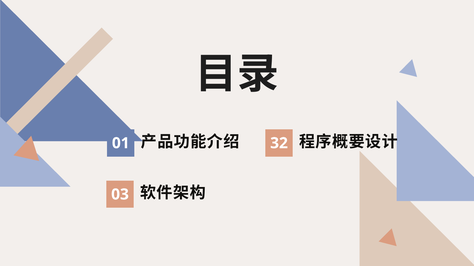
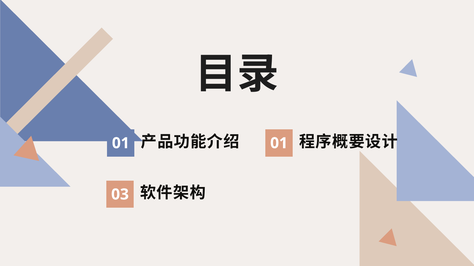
01 32: 32 -> 01
